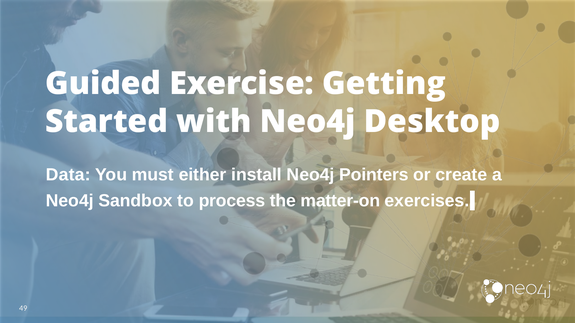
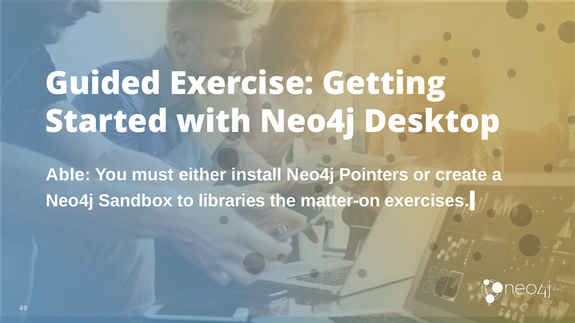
Data: Data -> Able
process: process -> libraries
